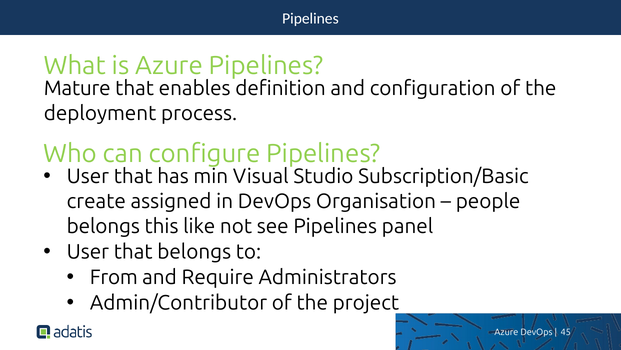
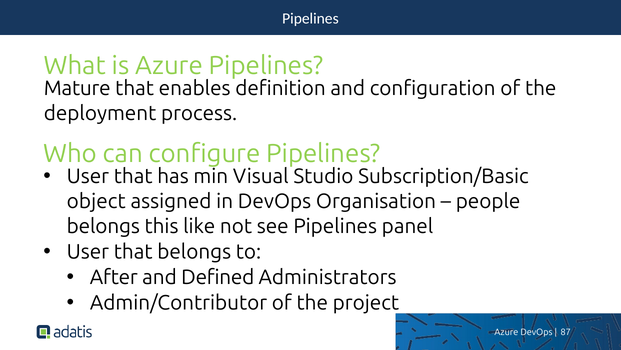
create: create -> object
From: From -> After
Require: Require -> Defined
45: 45 -> 87
